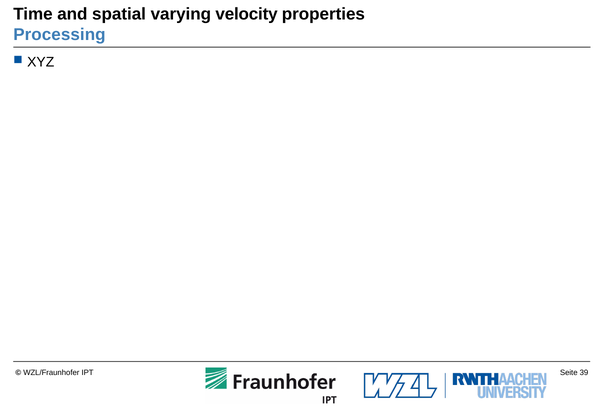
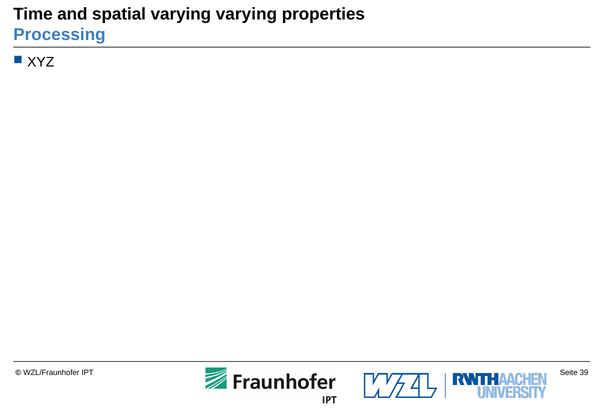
varying velocity: velocity -> varying
